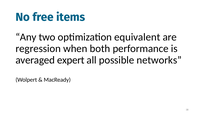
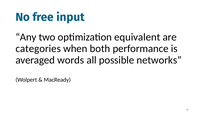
items: items -> input
regression: regression -> categories
expert: expert -> words
